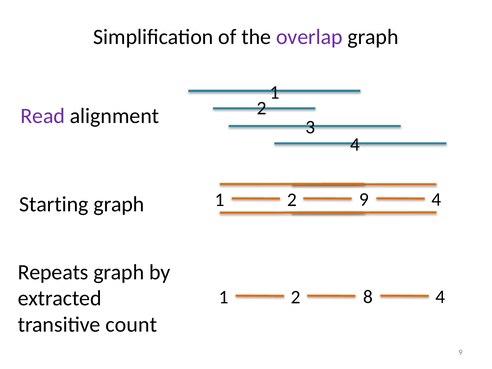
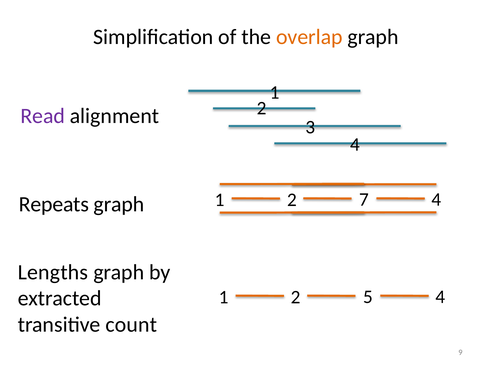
overlap colour: purple -> orange
2 9: 9 -> 7
Starting: Starting -> Repeats
Repeats: Repeats -> Lengths
8: 8 -> 5
